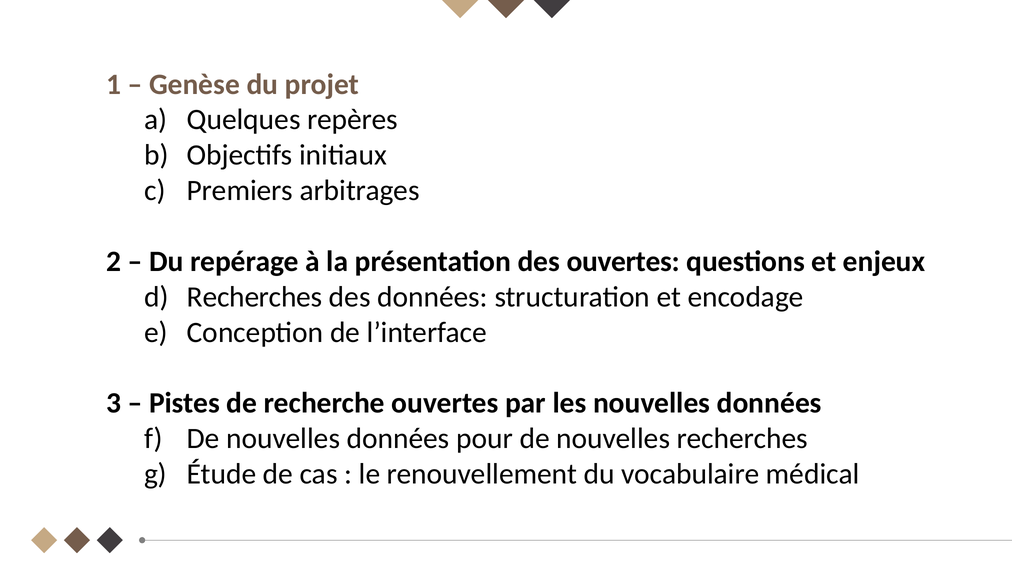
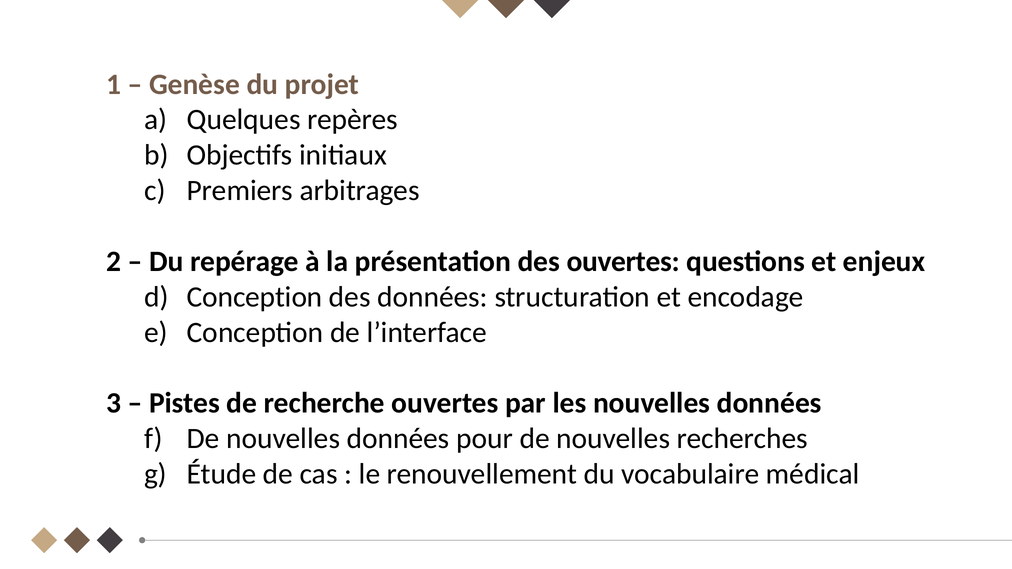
Recherches at (255, 297): Recherches -> Conception
